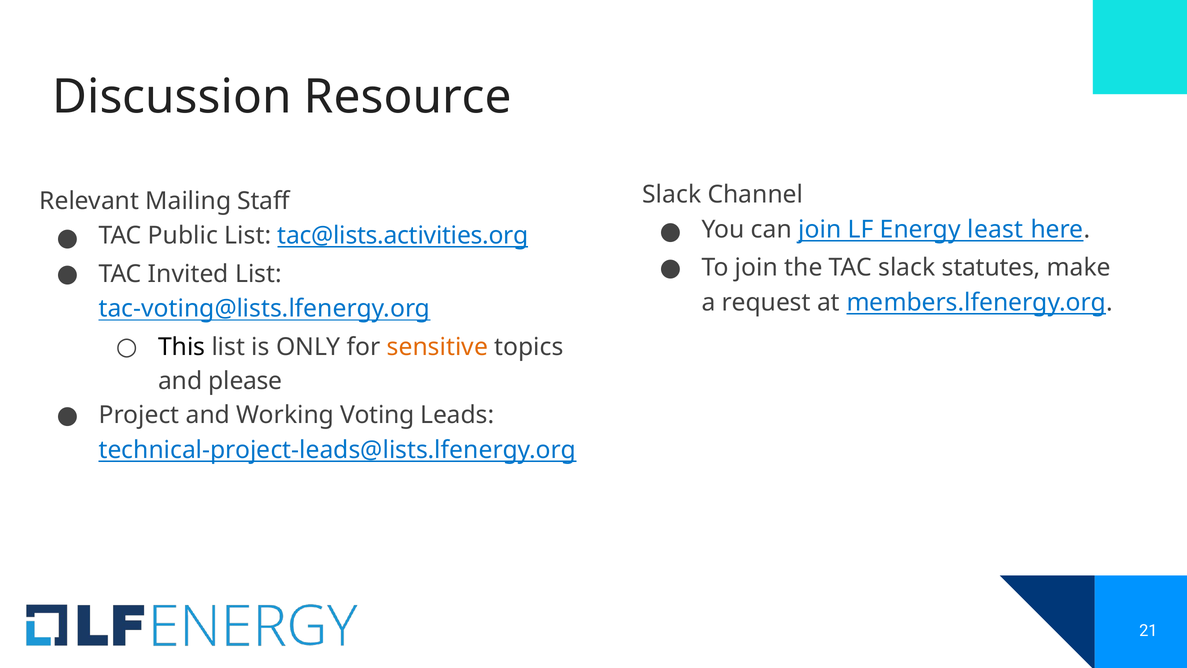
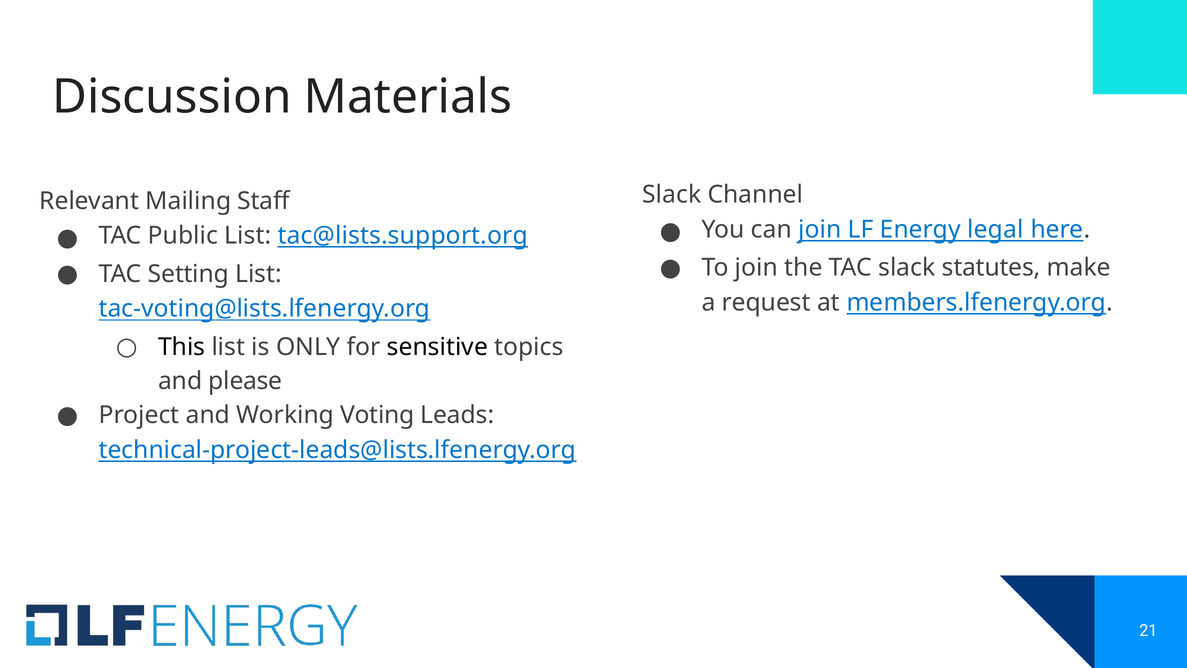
Resource: Resource -> Materials
least: least -> legal
tac@lists.activities.org: tac@lists.activities.org -> tac@lists.support.org
Invited: Invited -> Setting
sensitive colour: orange -> black
